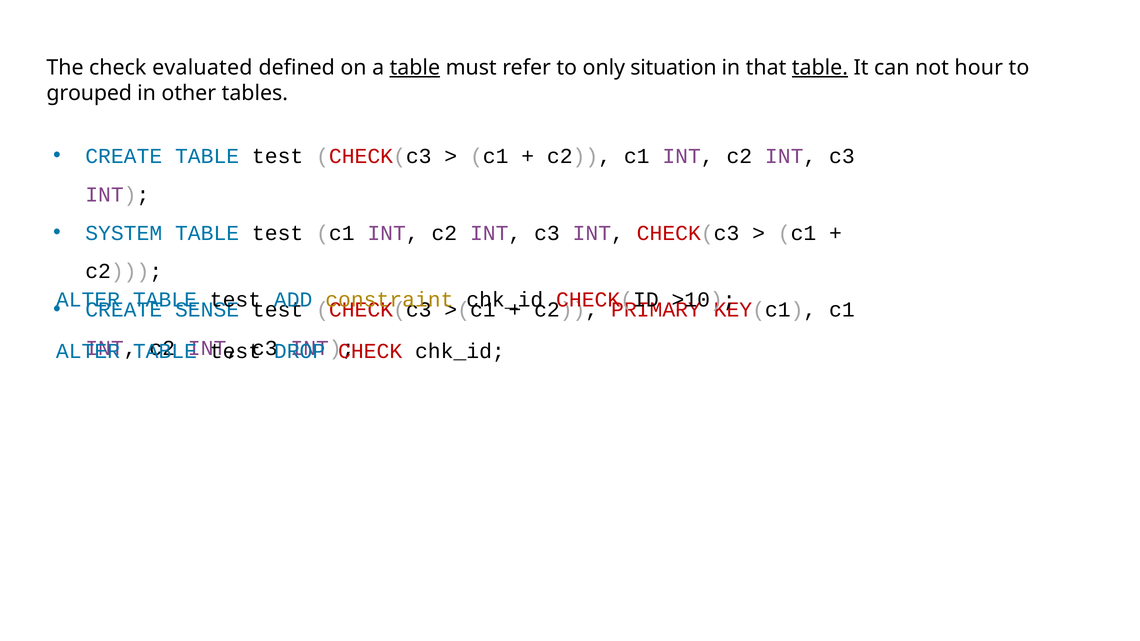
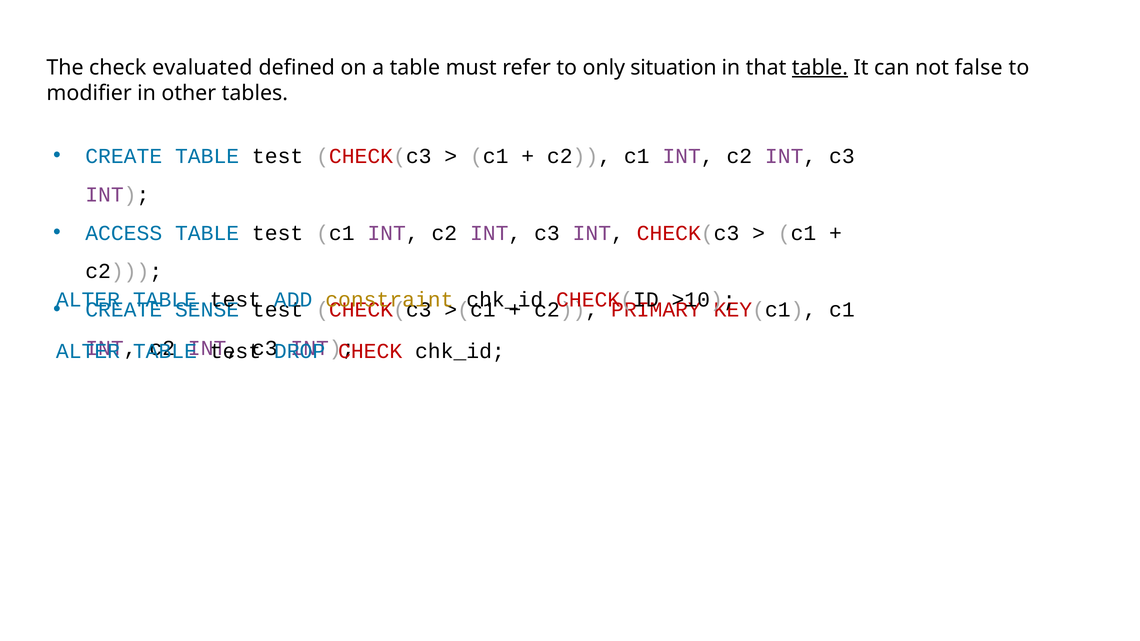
table at (415, 68) underline: present -> none
hour: hour -> false
grouped: grouped -> modifier
SYSTEM: SYSTEM -> ACCESS
